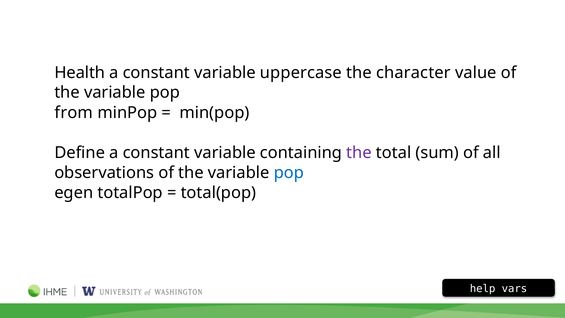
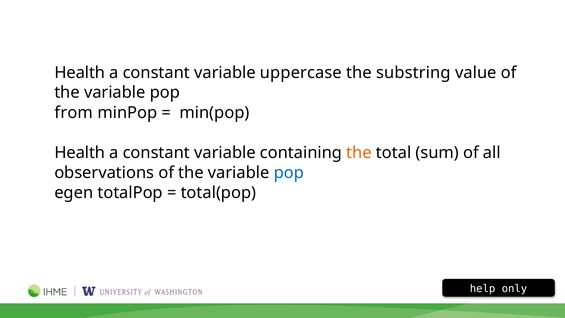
character: character -> substring
Define at (80, 153): Define -> Health
the at (359, 153) colour: purple -> orange
vars: vars -> only
